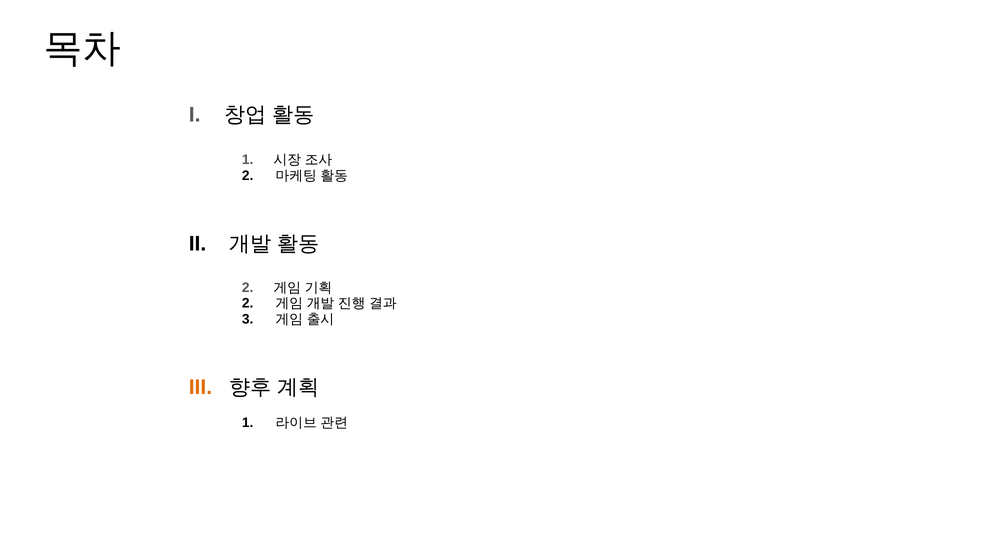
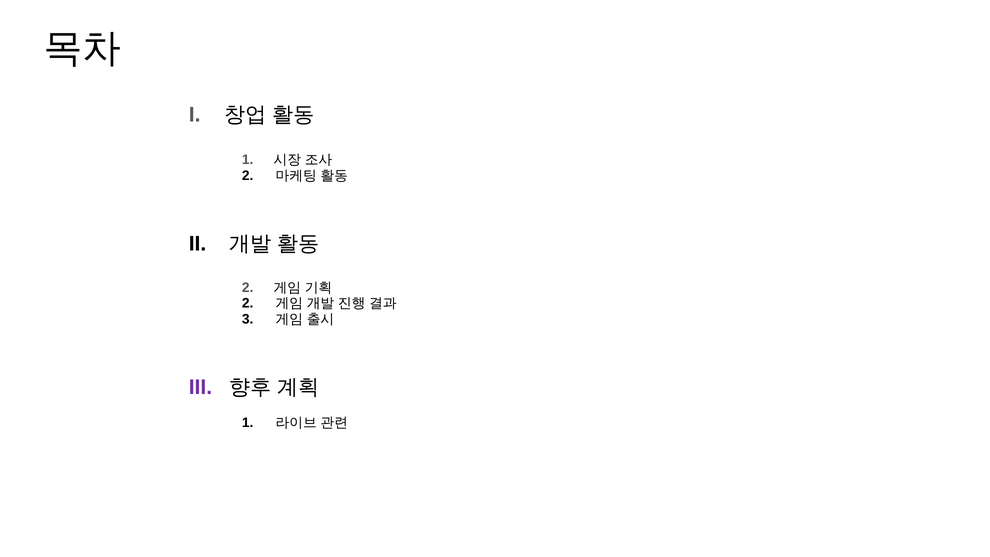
III colour: orange -> purple
